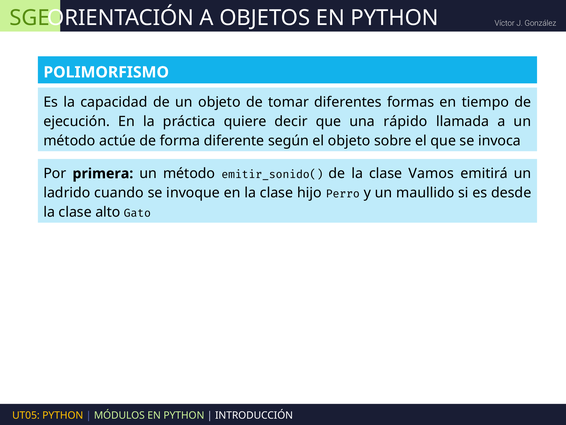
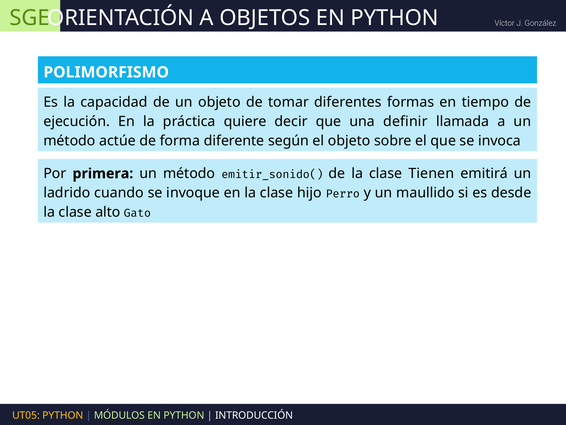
rápido: rápido -> definir
Vamos: Vamos -> Tienen
